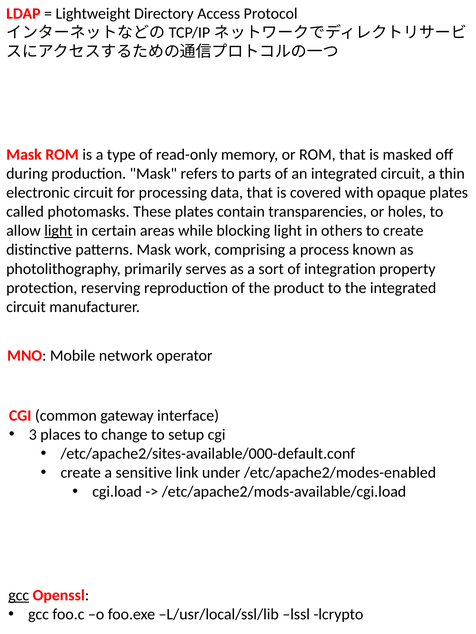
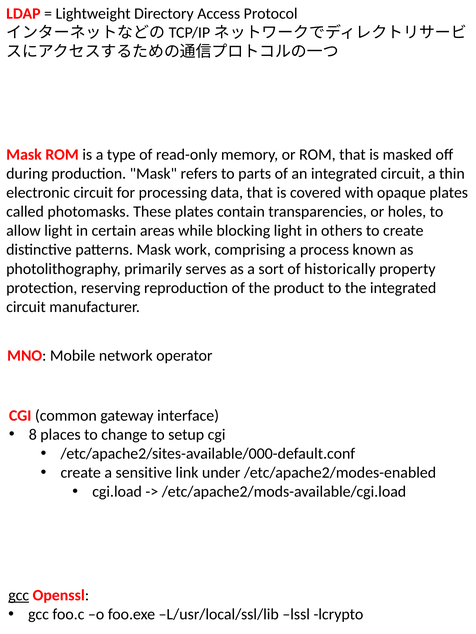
light at (58, 231) underline: present -> none
integration: integration -> historically
3: 3 -> 8
